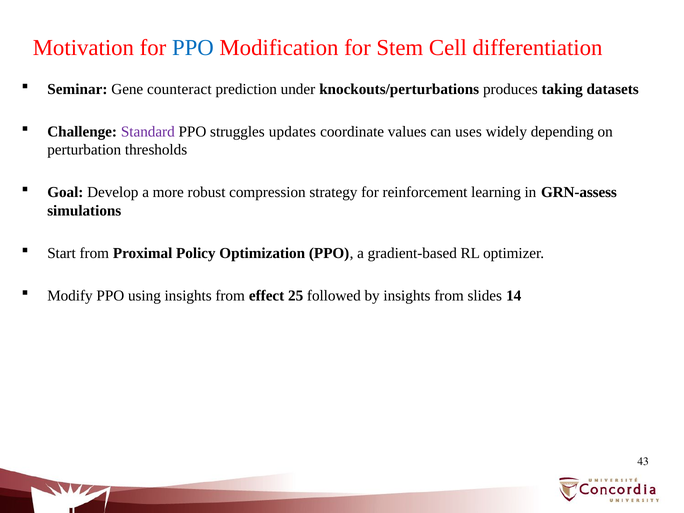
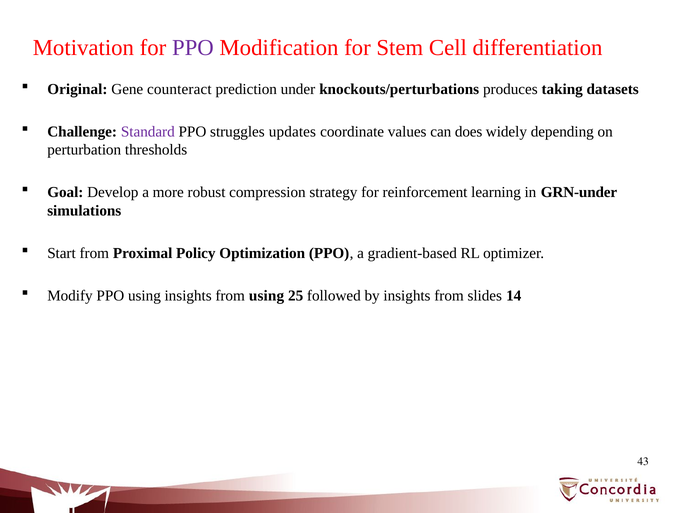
PPO at (193, 48) colour: blue -> purple
Seminar: Seminar -> Original
uses: uses -> does
GRN-assess: GRN-assess -> GRN-under
from effect: effect -> using
